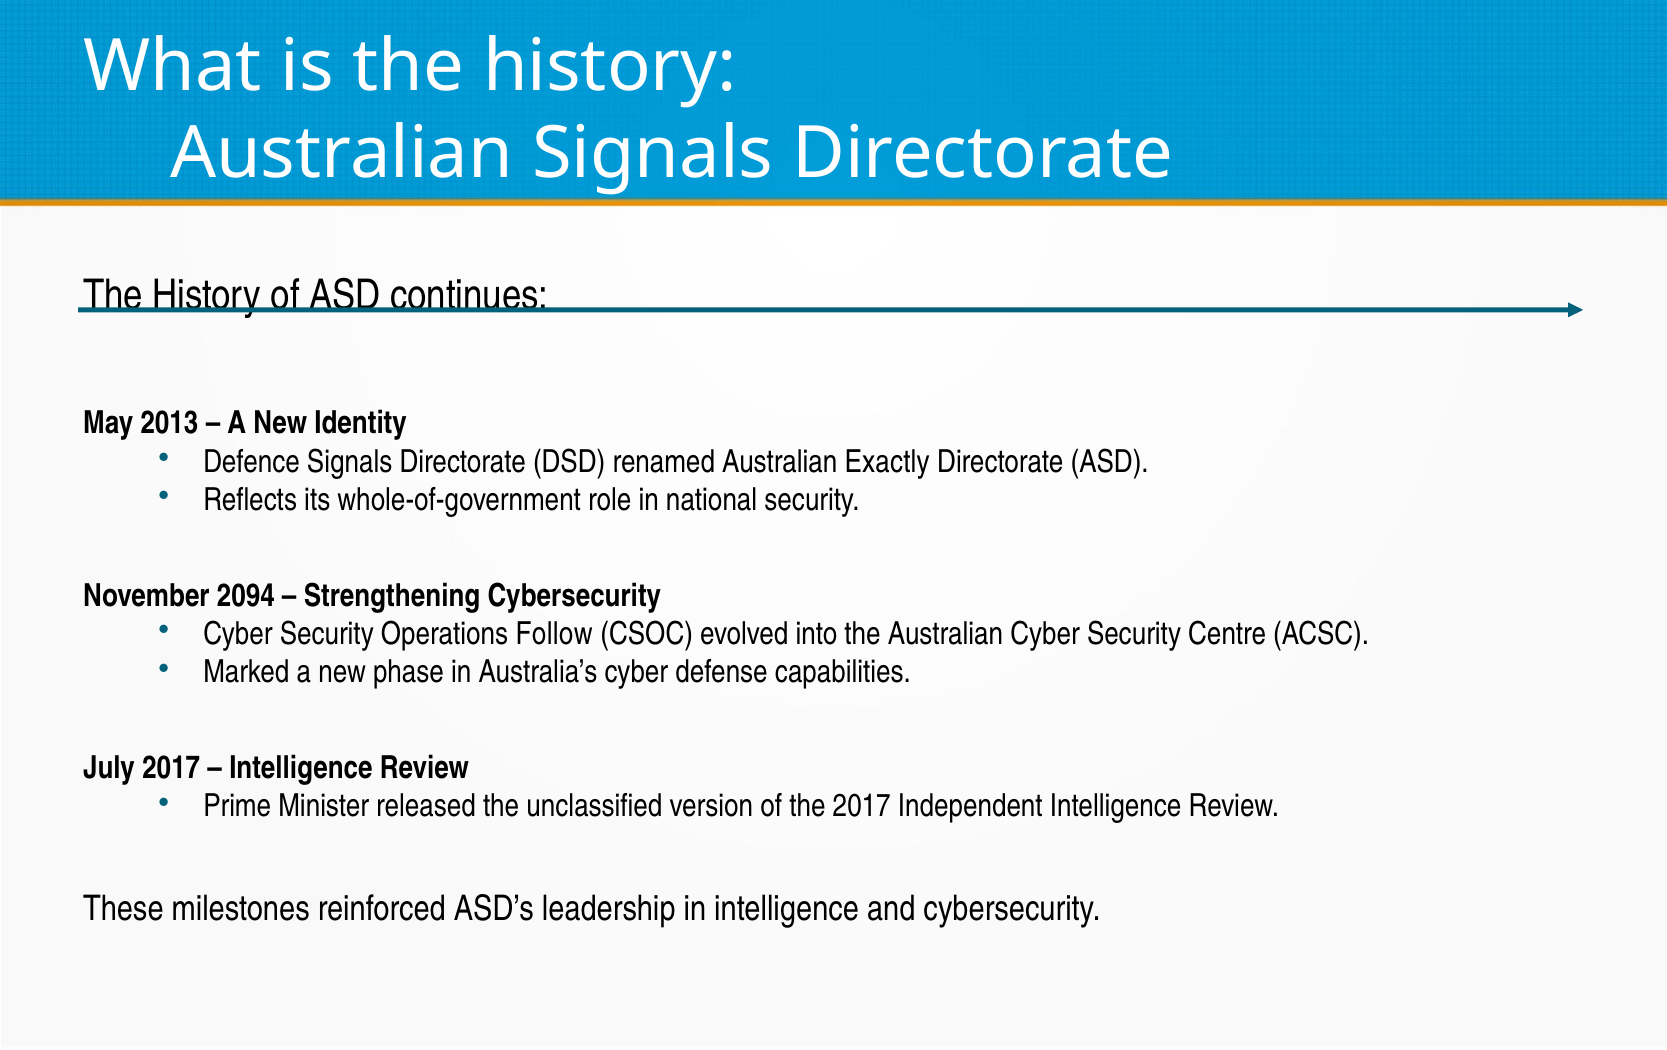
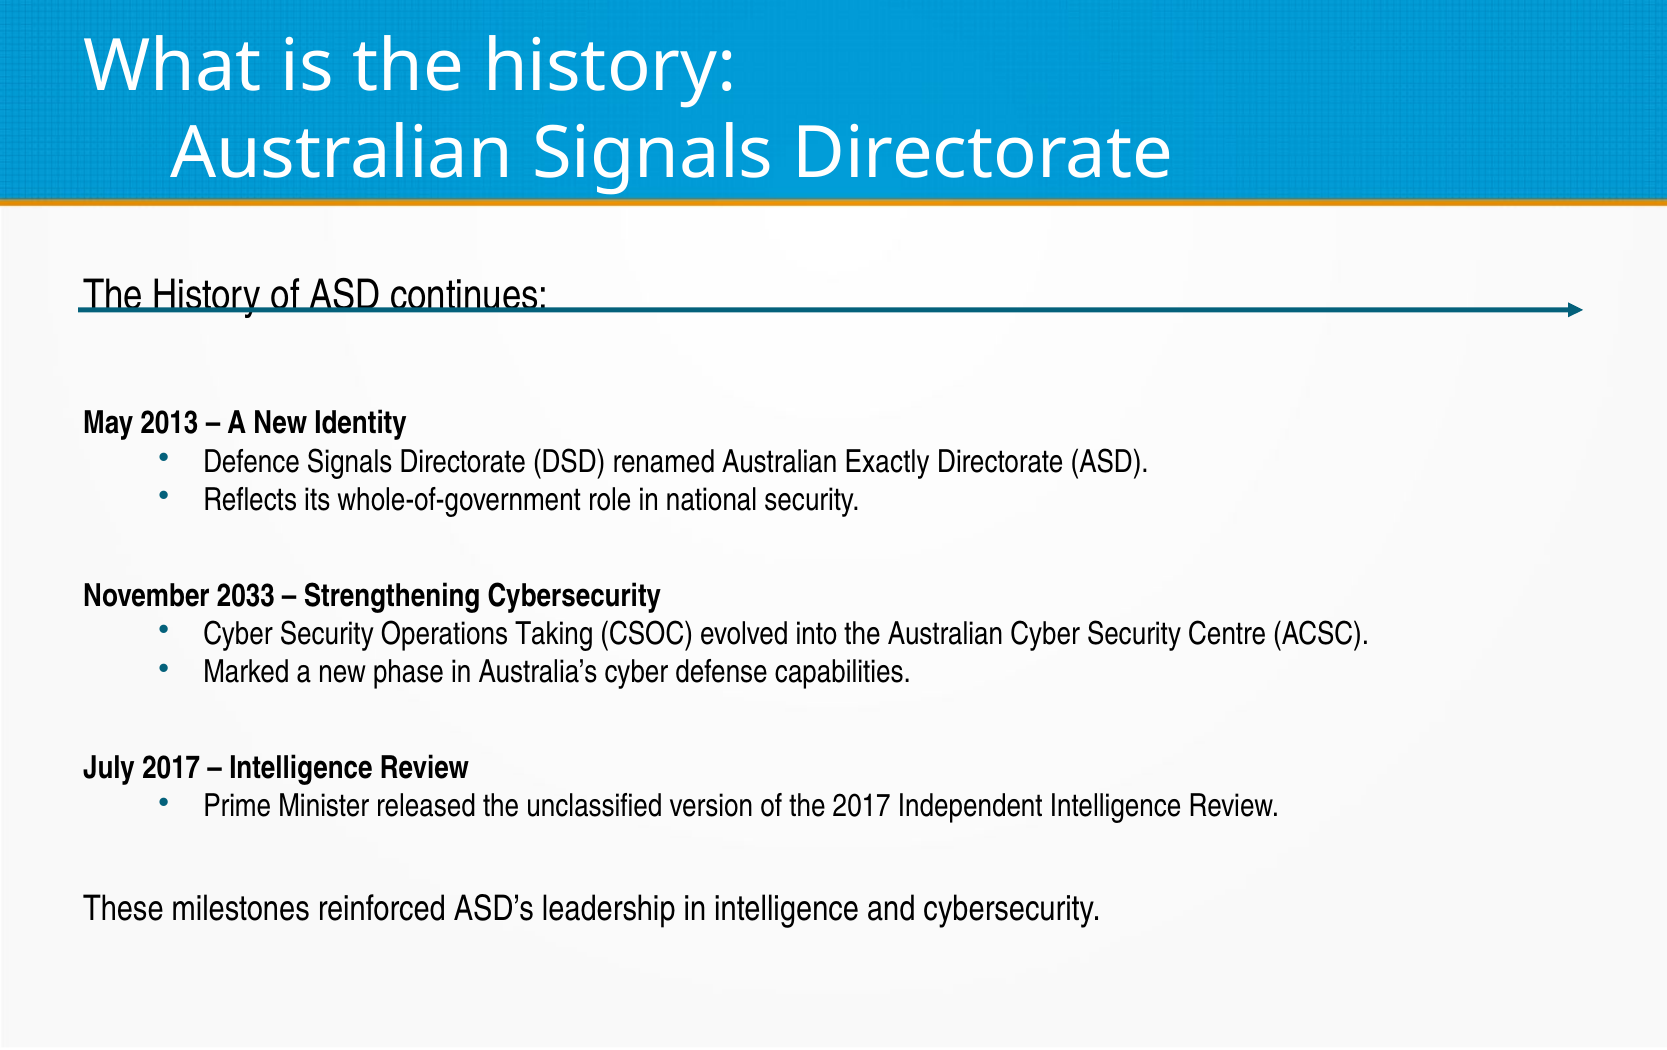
2094: 2094 -> 2033
Follow: Follow -> Taking
